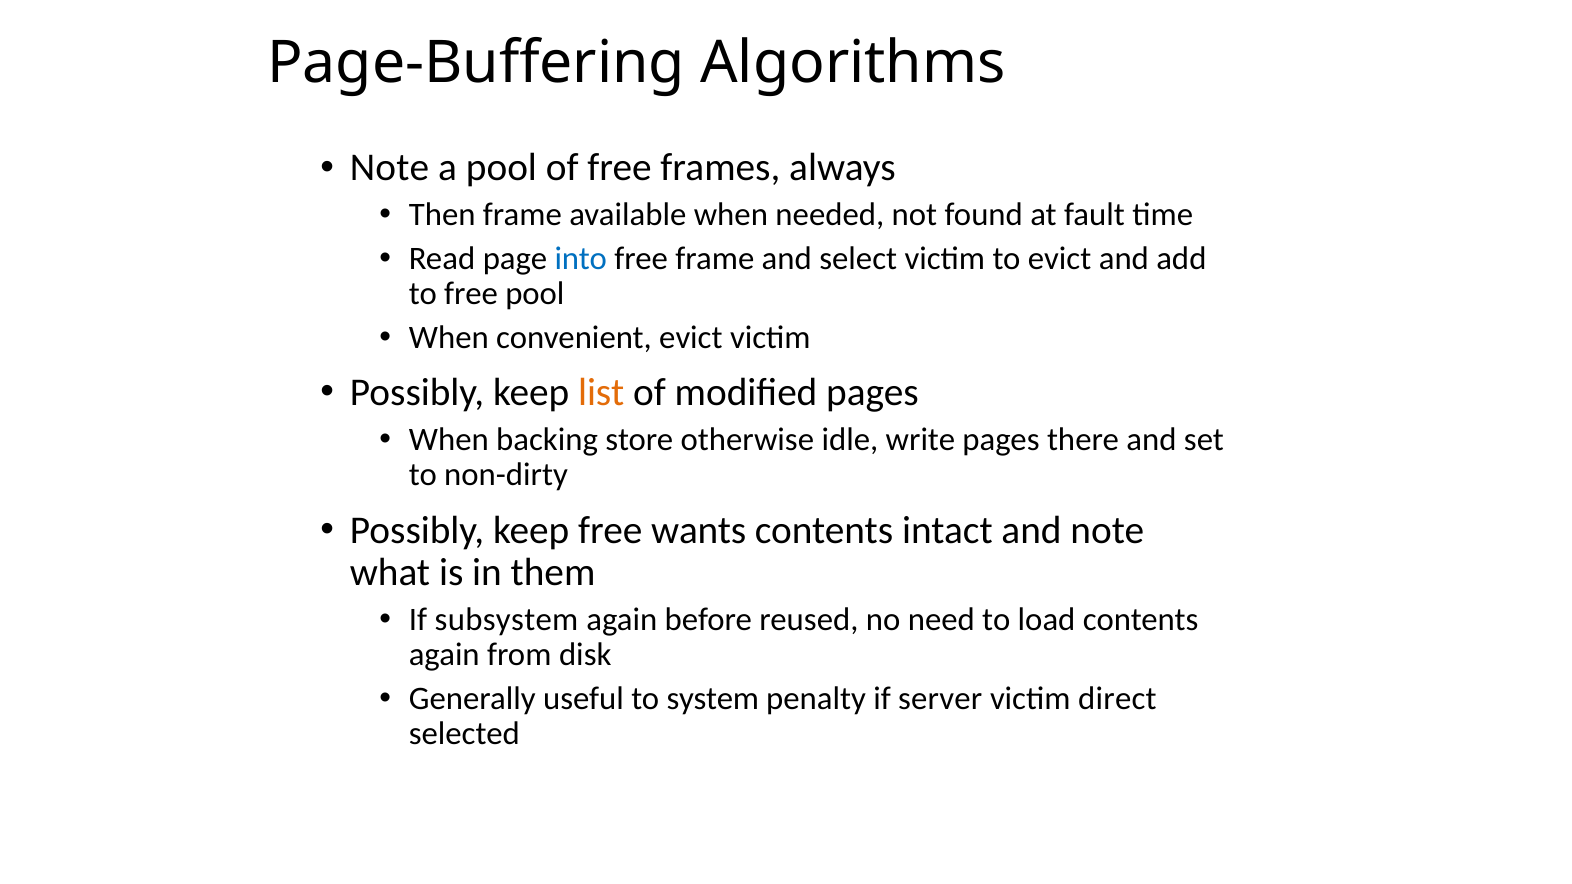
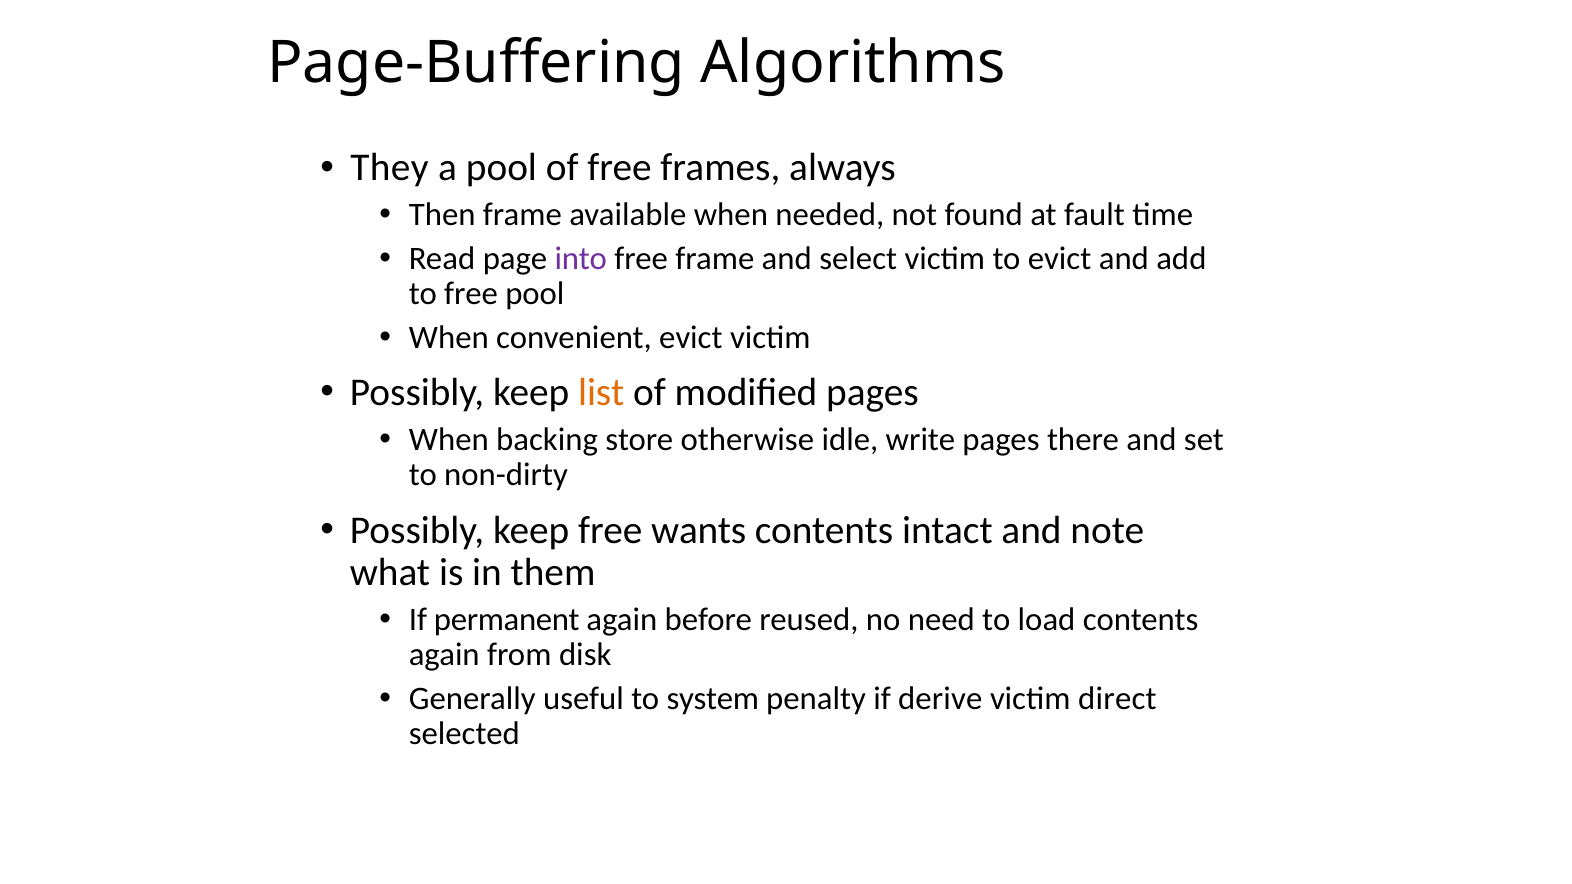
Note at (390, 168): Note -> They
into colour: blue -> purple
subsystem: subsystem -> permanent
server: server -> derive
